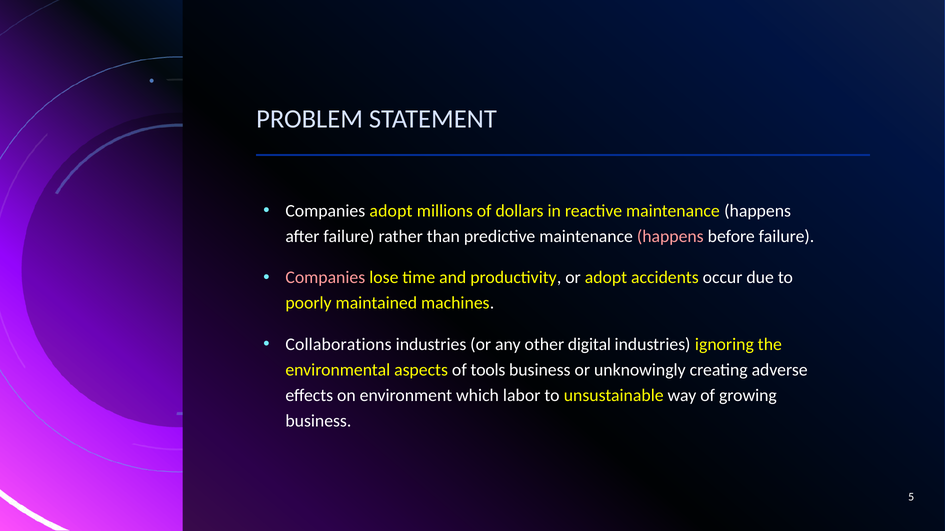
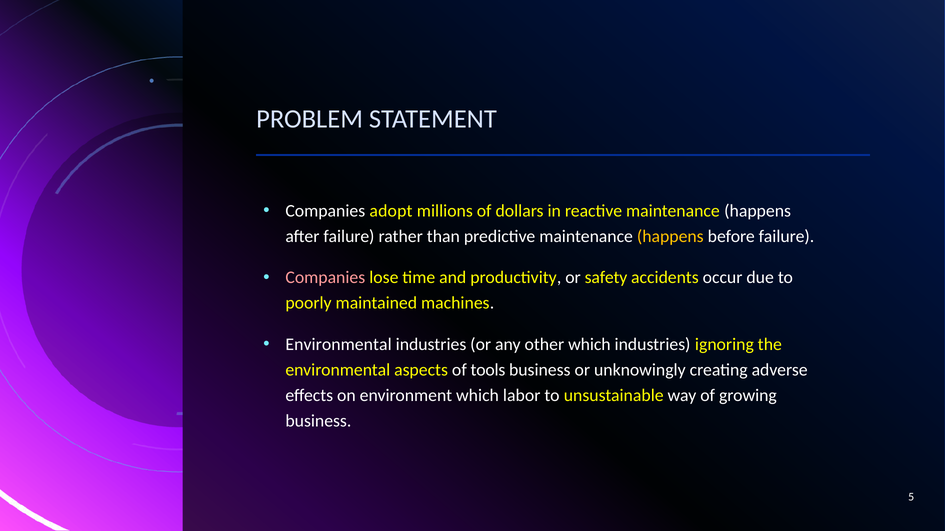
happens at (670, 237) colour: pink -> yellow
or adopt: adopt -> safety
Collaborations at (339, 345): Collaborations -> Environmental
other digital: digital -> which
